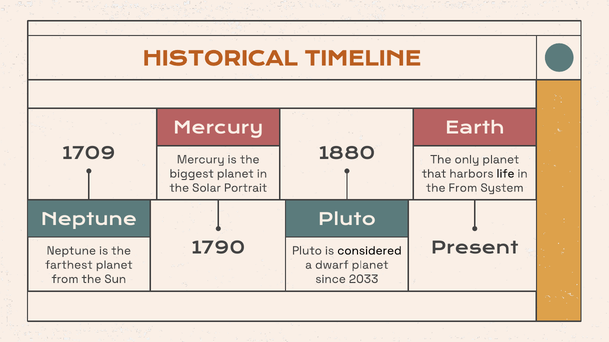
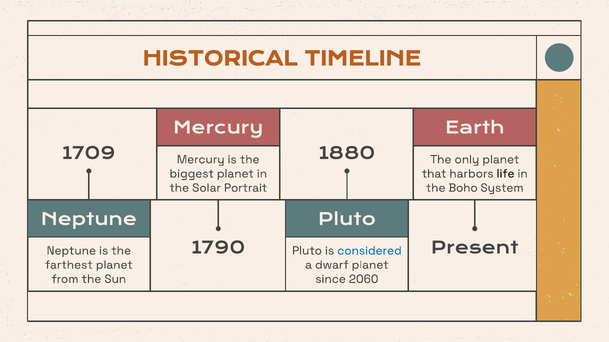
the From: From -> Boho
considered colour: black -> blue
2033: 2033 -> 2060
